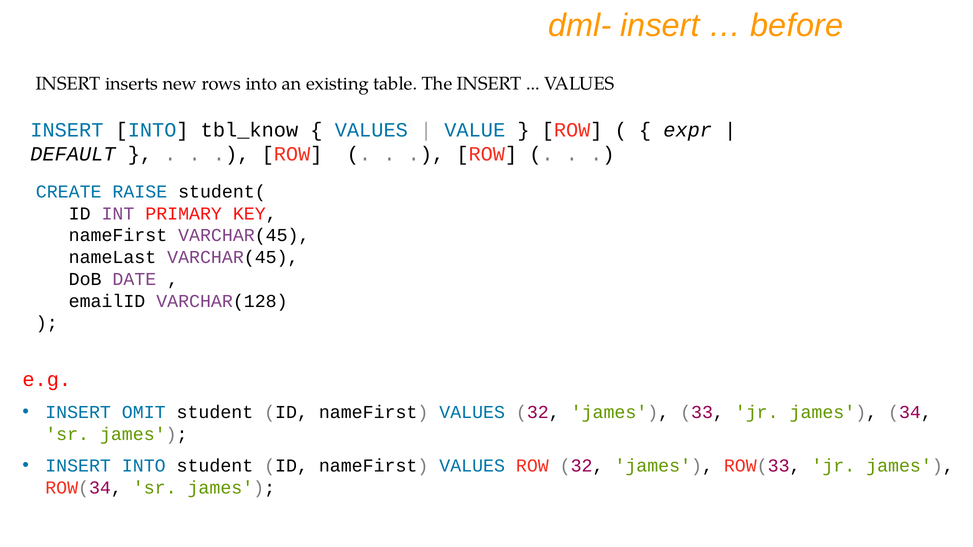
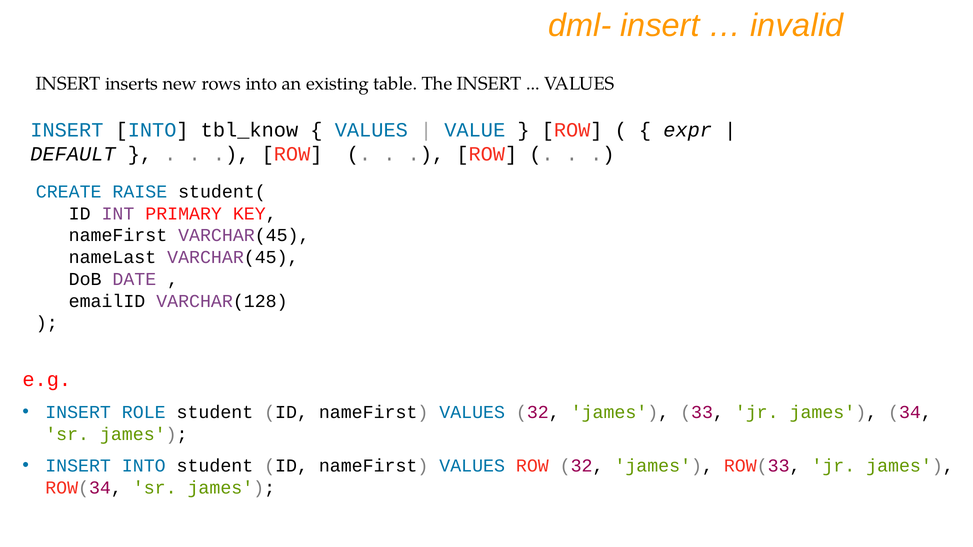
before: before -> invalid
OMIT: OMIT -> ROLE
